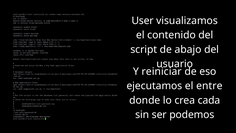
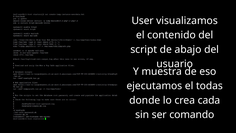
reiniciar: reiniciar -> muestra
entre: entre -> todas
podemos: podemos -> comando
